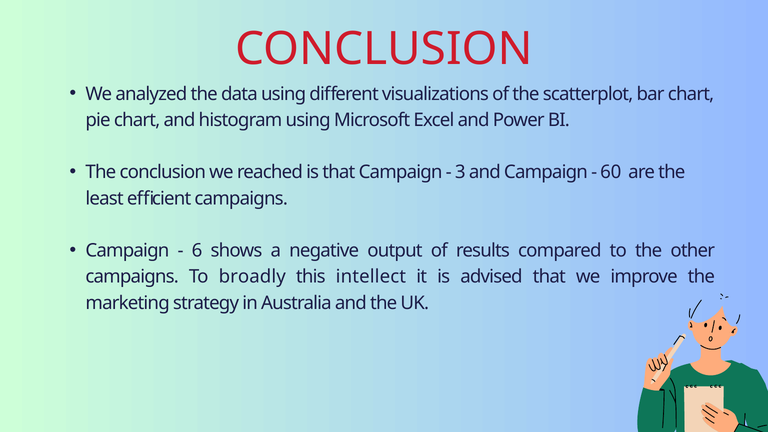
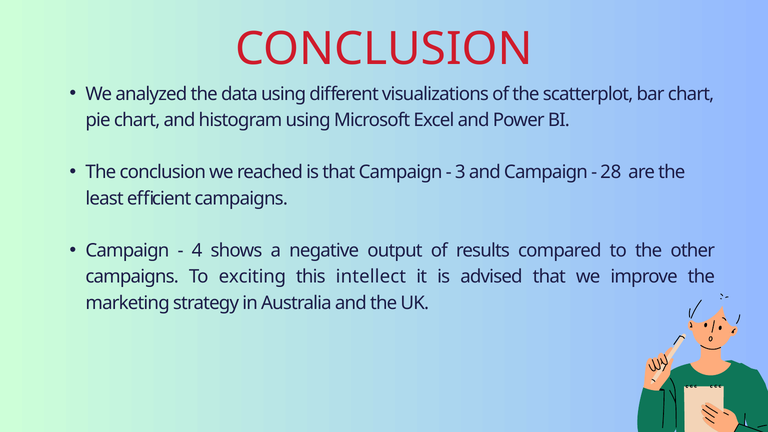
60: 60 -> 28
6: 6 -> 4
broadly: broadly -> exciting
